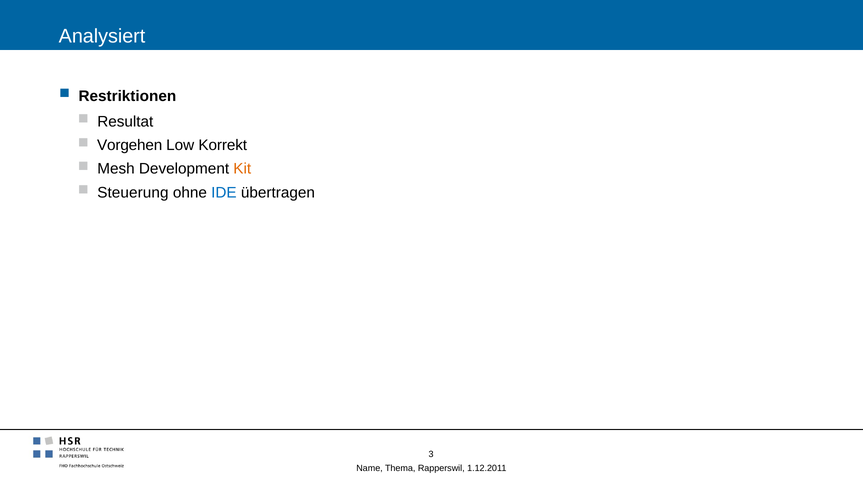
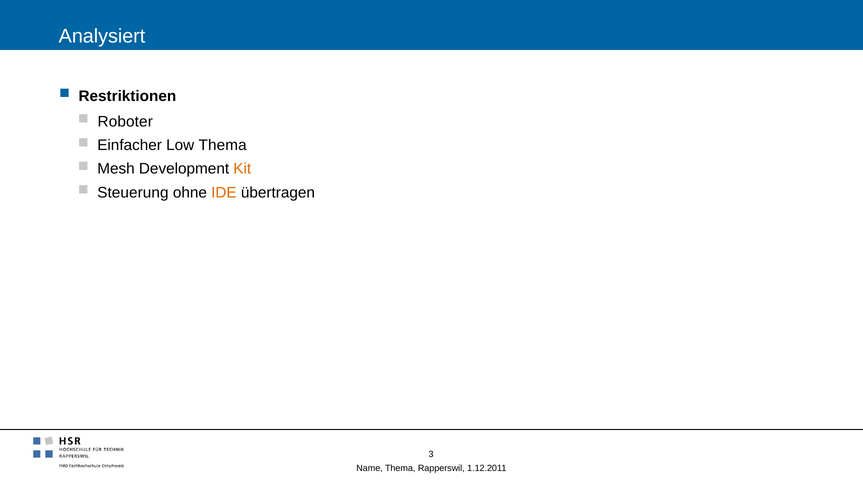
Resultat: Resultat -> Roboter
Vorgehen: Vorgehen -> Einfacher
Low Korrekt: Korrekt -> Thema
IDE colour: blue -> orange
